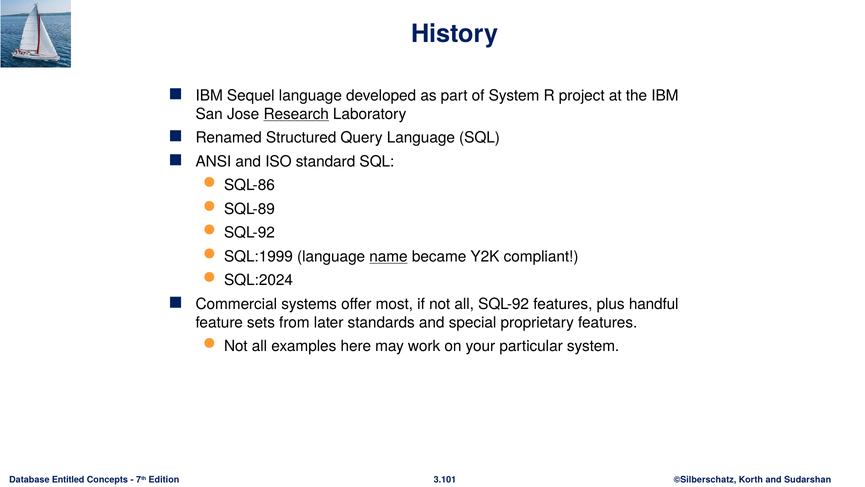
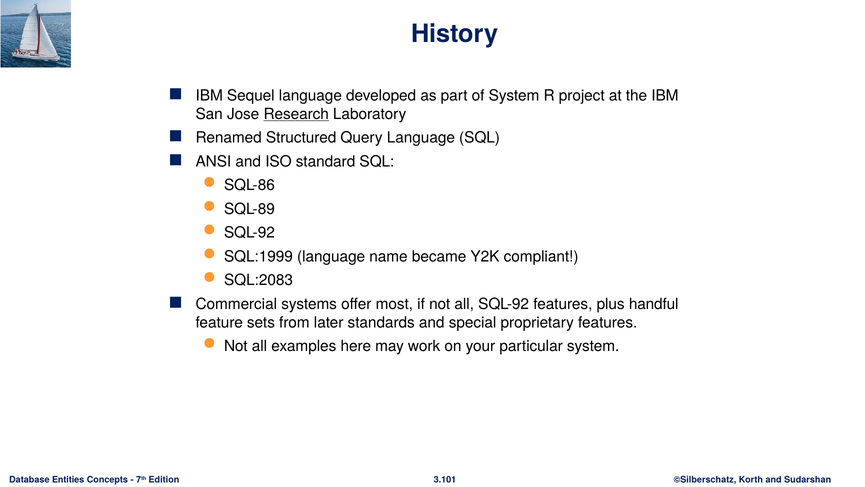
name underline: present -> none
SQL:2024: SQL:2024 -> SQL:2083
Entitled: Entitled -> Entities
